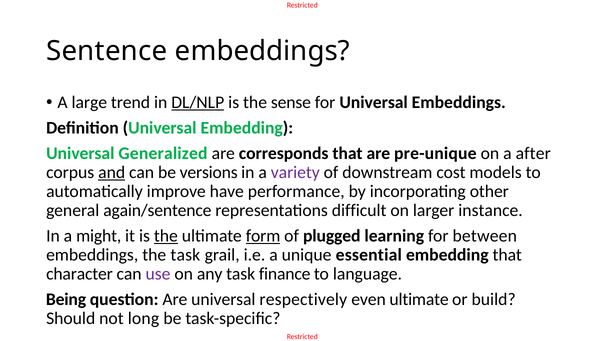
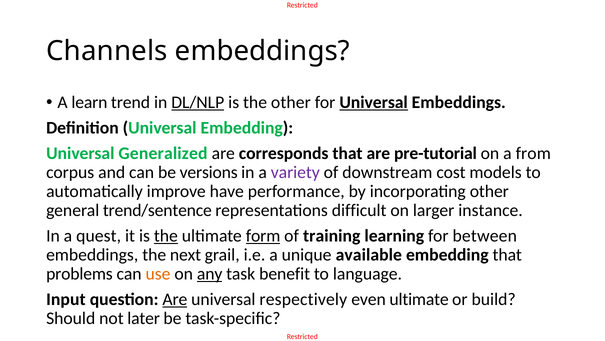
Sentence: Sentence -> Channels
large: large -> learn
the sense: sense -> other
Universal at (374, 102) underline: none -> present
pre-unique: pre-unique -> pre-tutorial
after: after -> from
and underline: present -> none
again/sentence: again/sentence -> trend/sentence
might: might -> quest
plugged: plugged -> training
the task: task -> next
essential: essential -> available
character: character -> problems
use colour: purple -> orange
any underline: none -> present
finance: finance -> benefit
Being: Being -> Input
Are at (175, 299) underline: none -> present
long: long -> later
